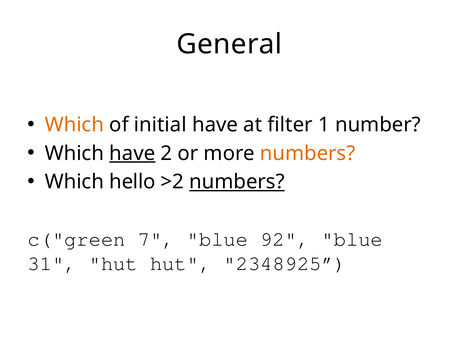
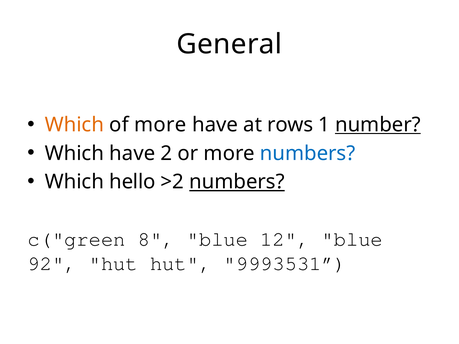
of initial: initial -> more
filter: filter -> rows
number underline: none -> present
have at (132, 153) underline: present -> none
numbers at (308, 153) colour: orange -> blue
7: 7 -> 8
92: 92 -> 12
31: 31 -> 92
2348925: 2348925 -> 9993531
